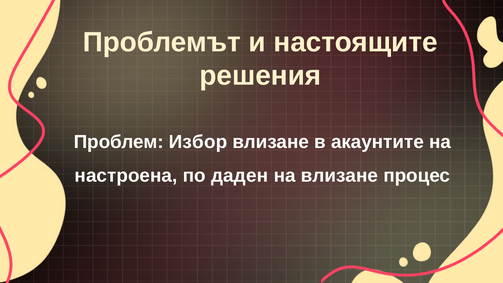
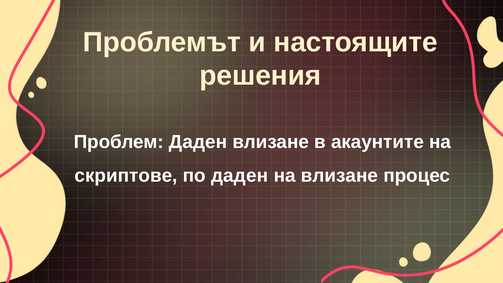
Проблем Избор: Избор -> Даден
настроена: настроена -> скриптовe
